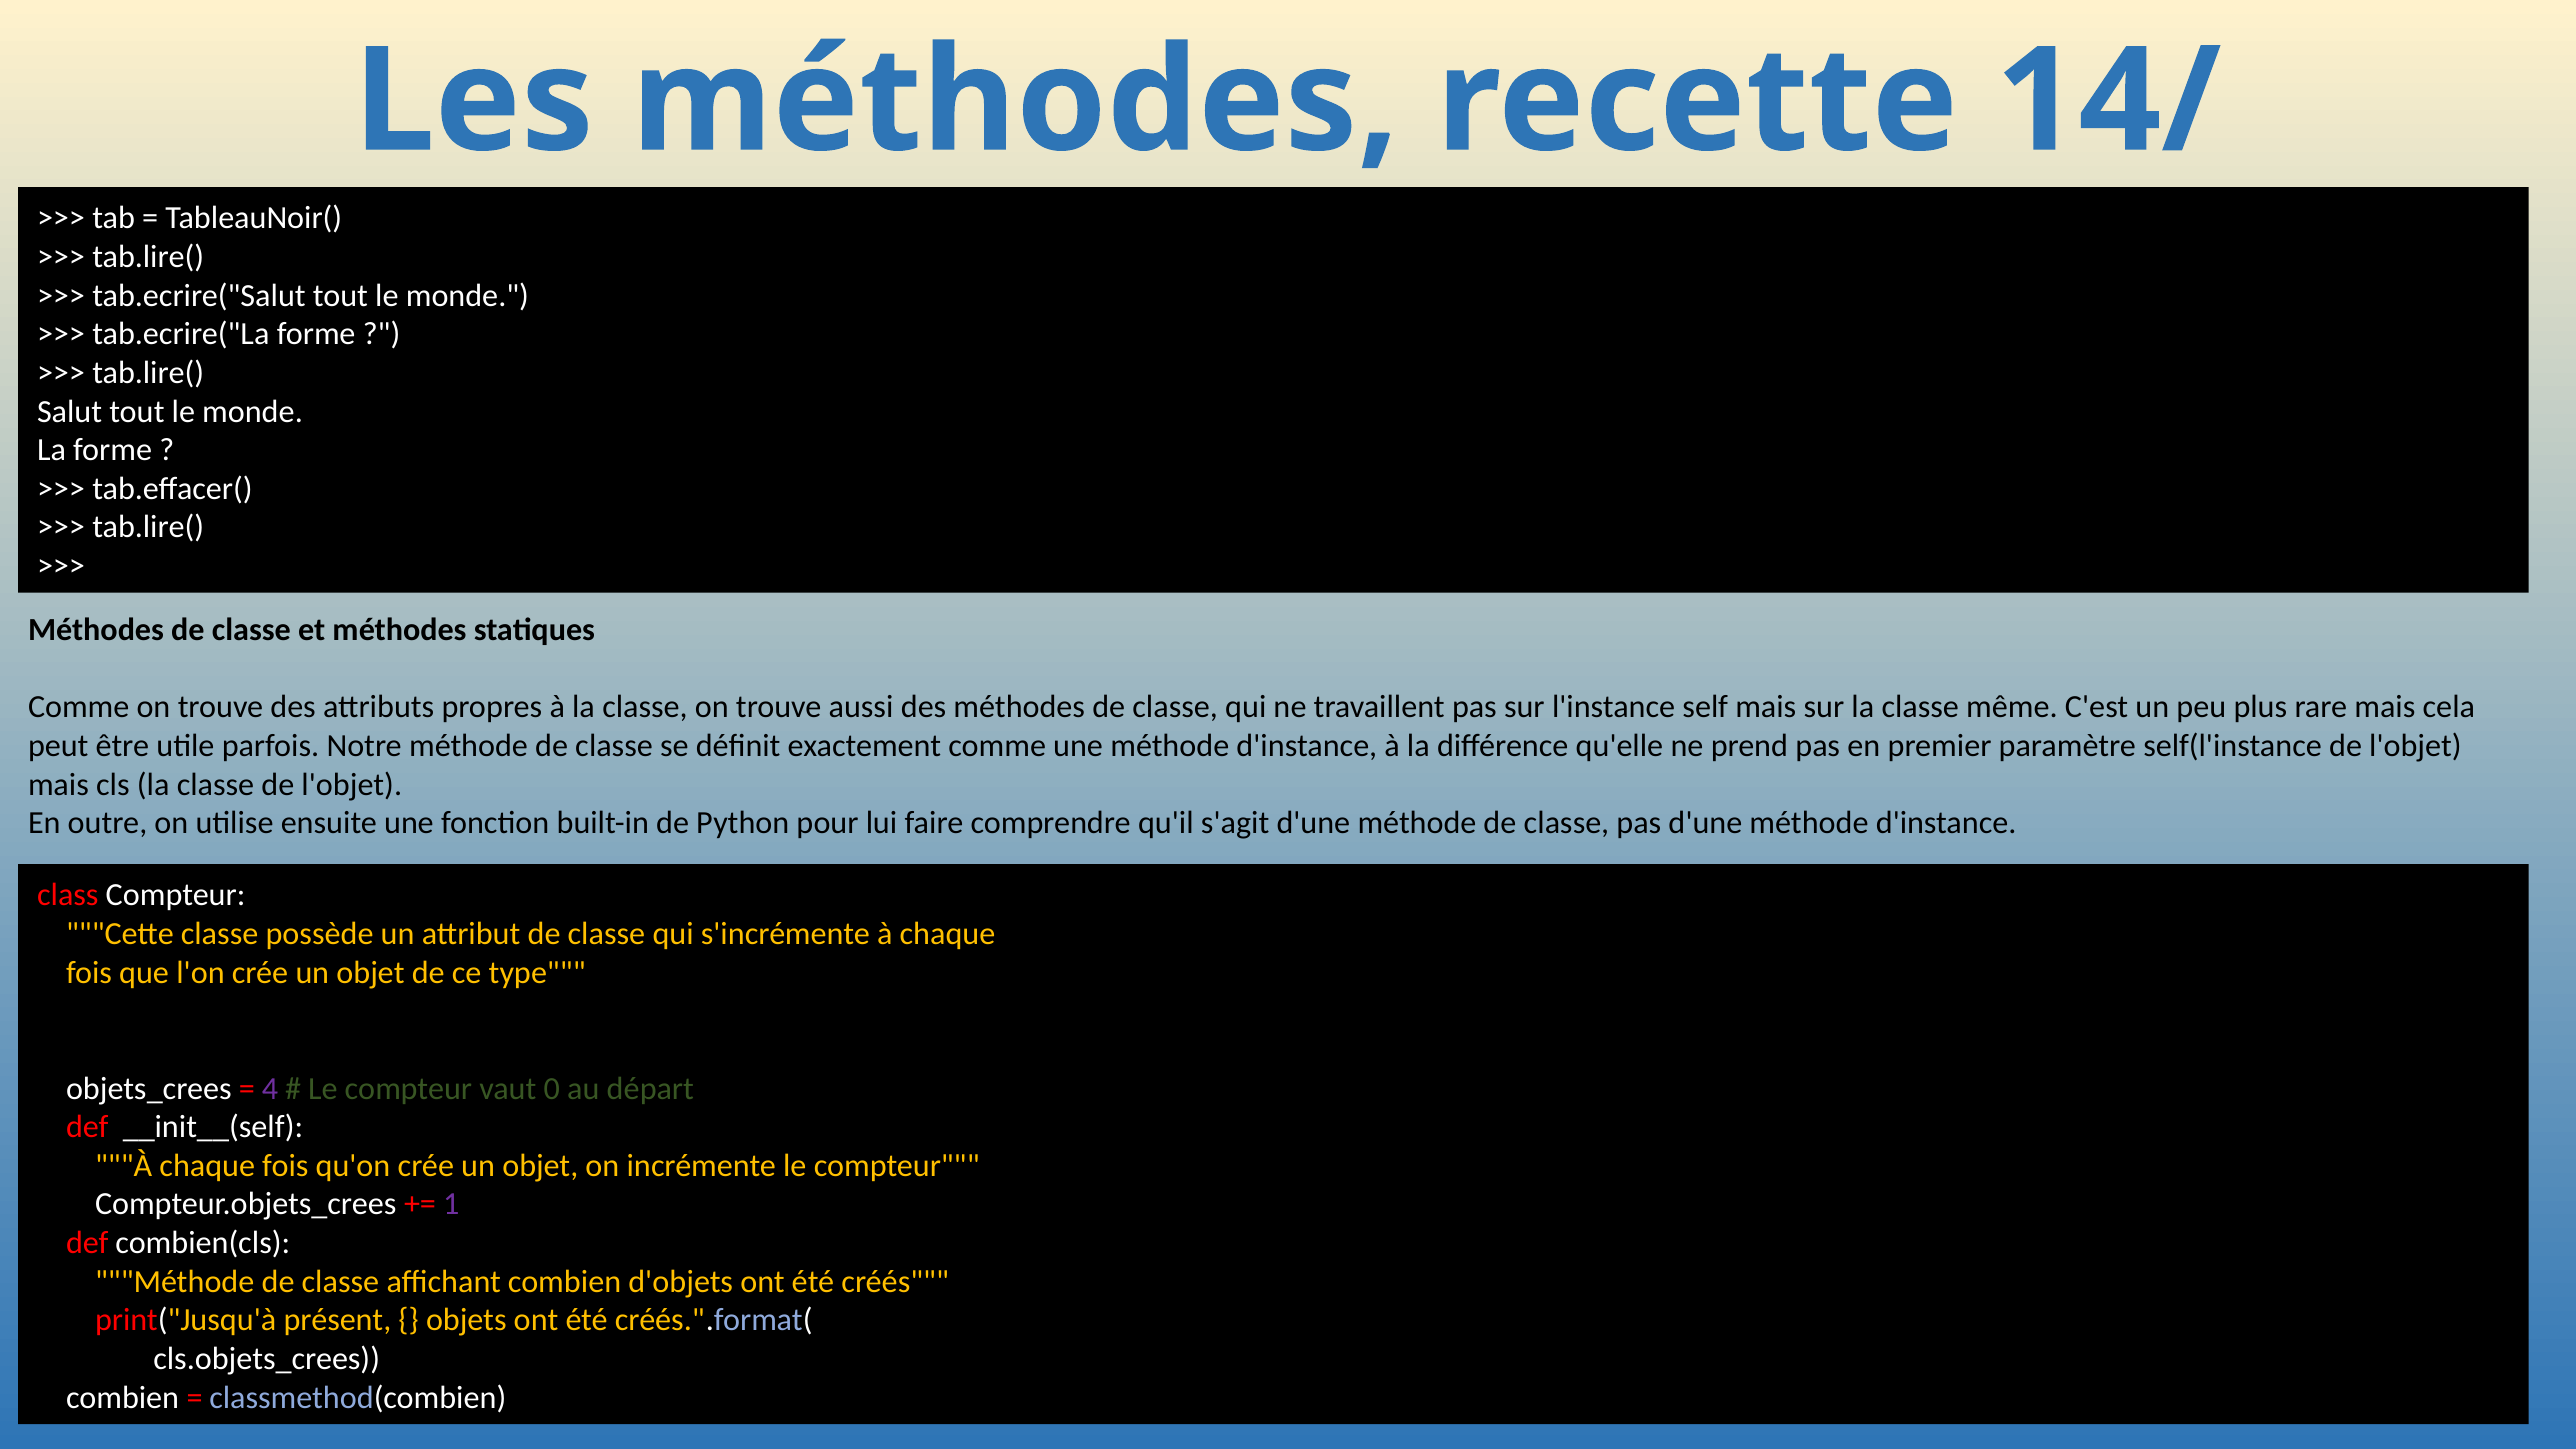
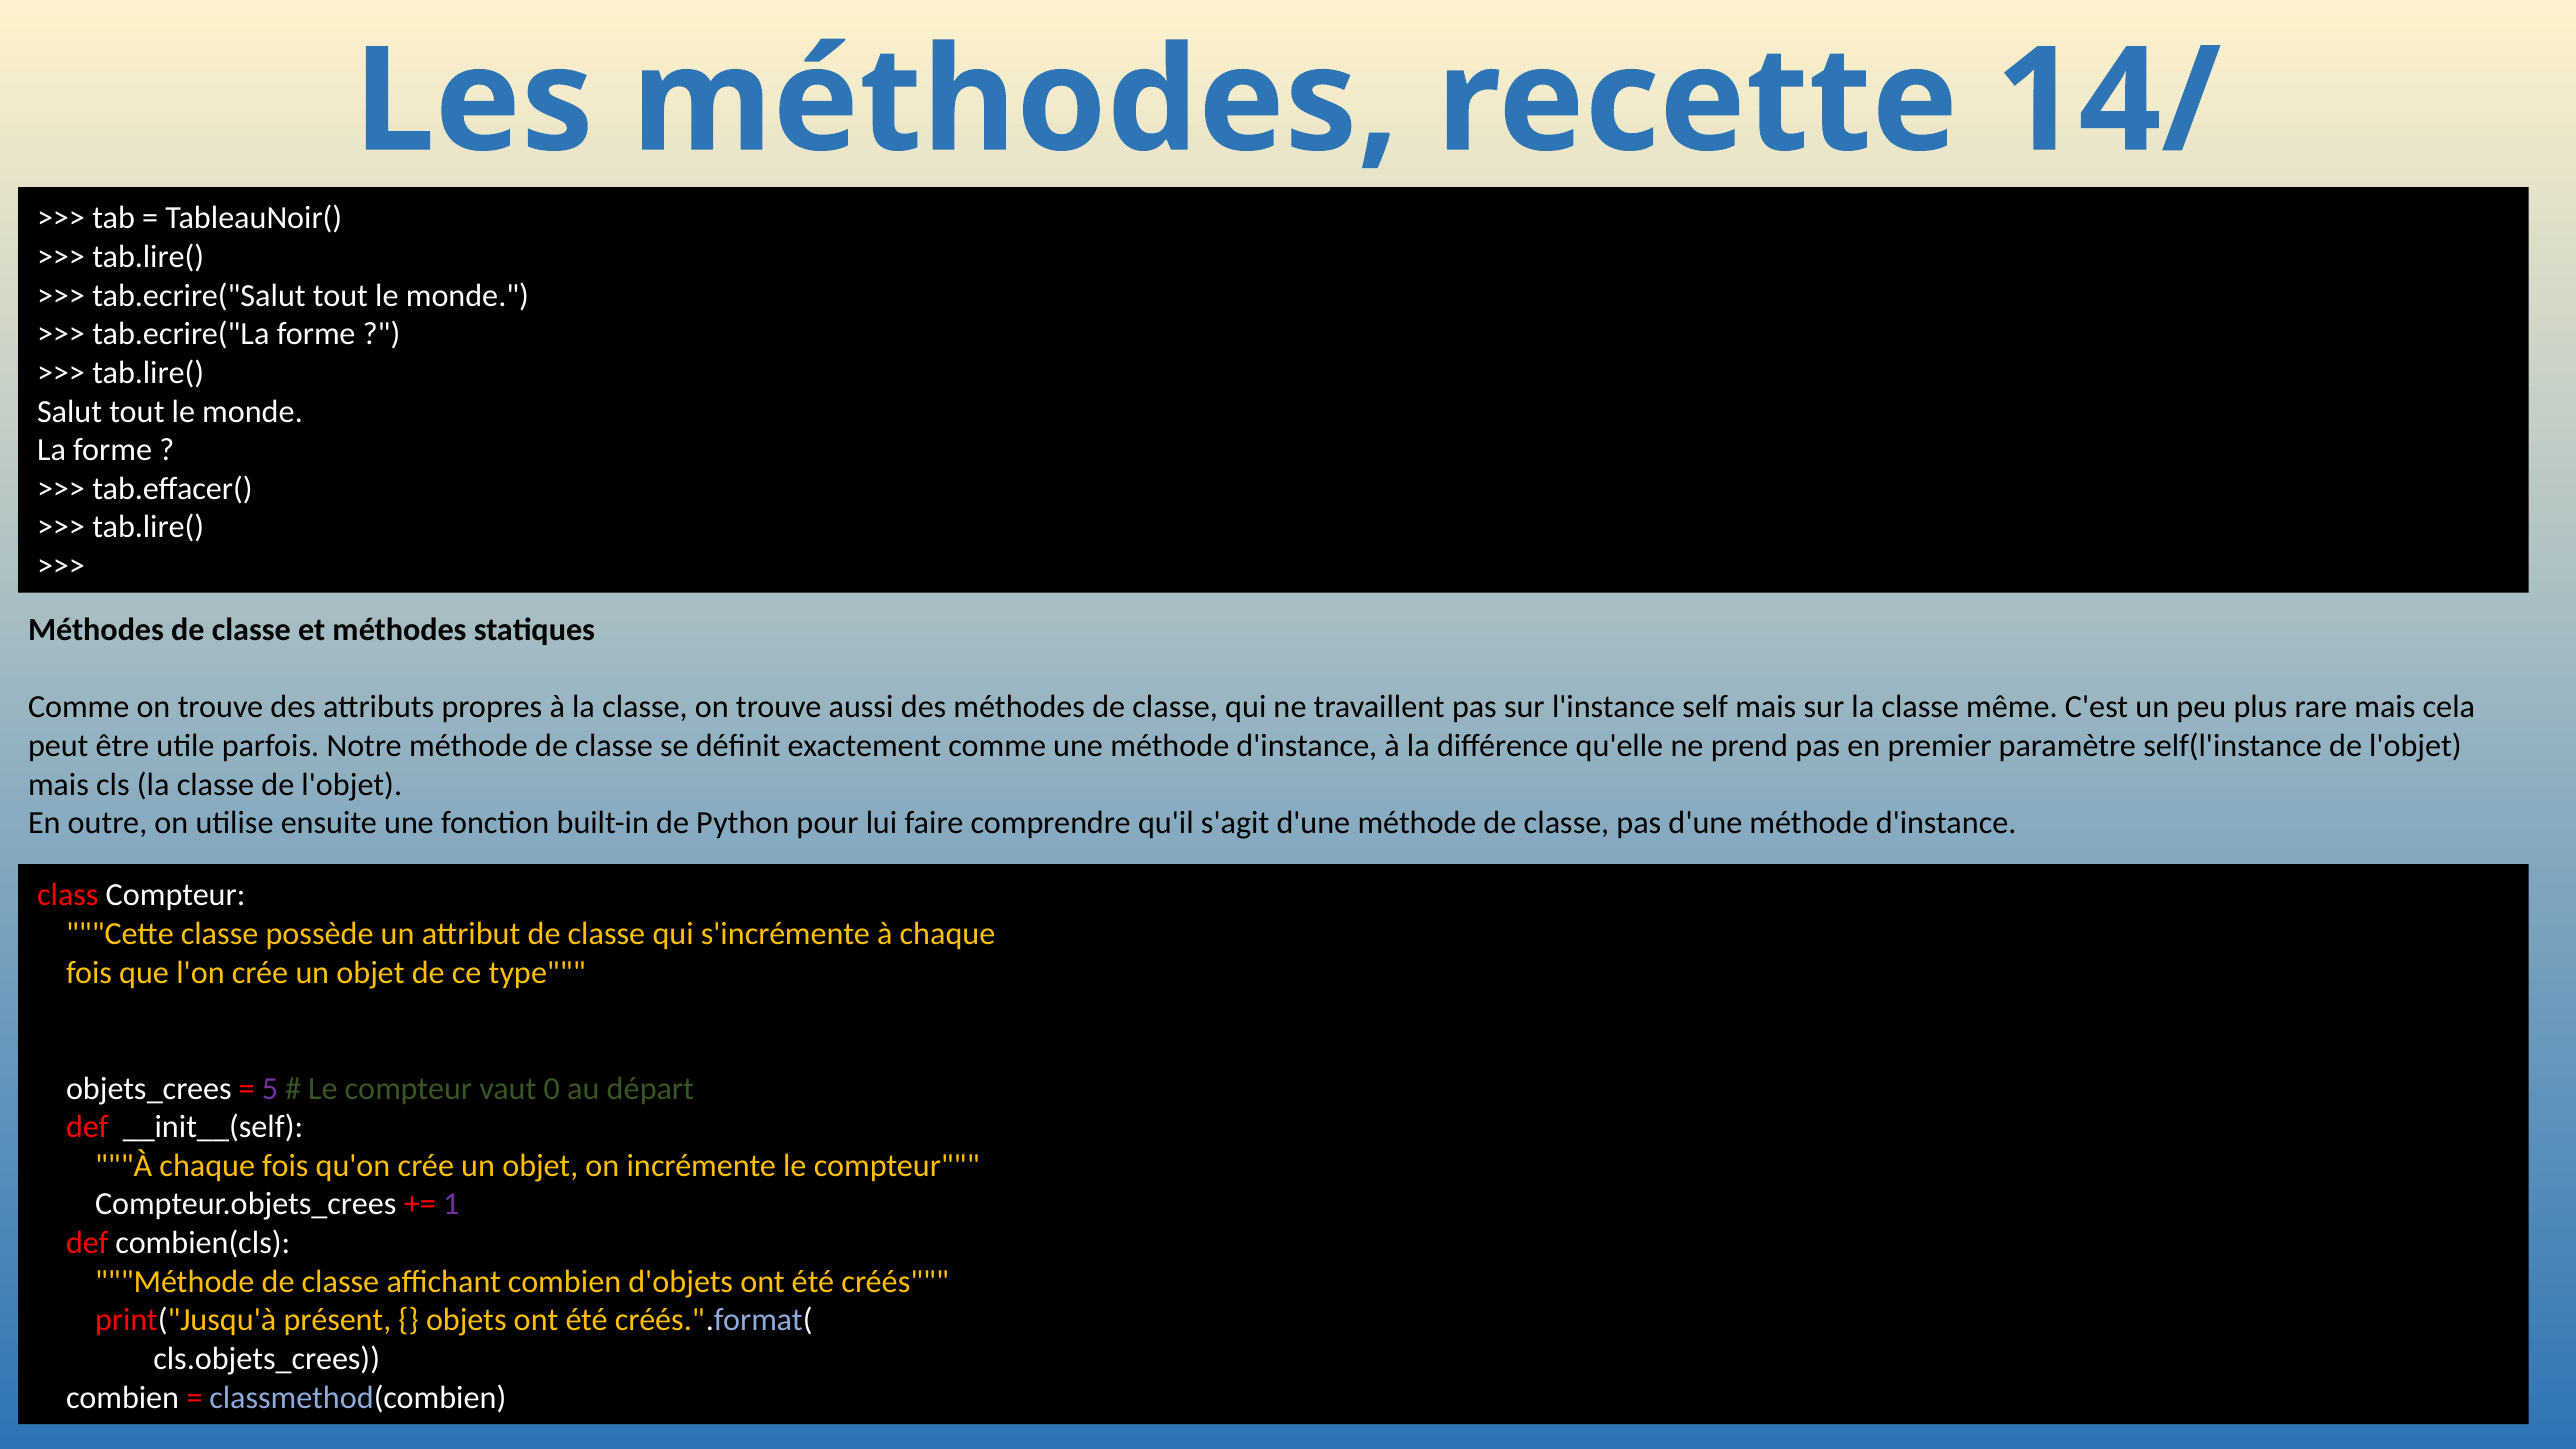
4: 4 -> 5
